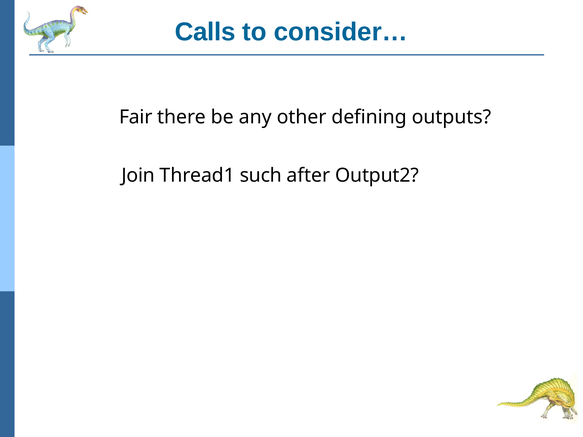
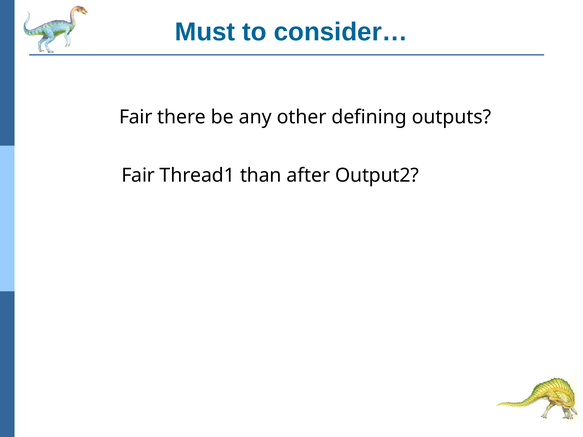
Calls: Calls -> Must
Join at (138, 175): Join -> Fair
such: such -> than
